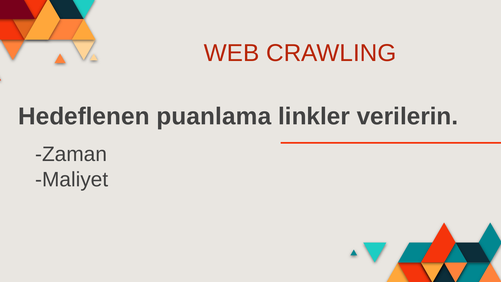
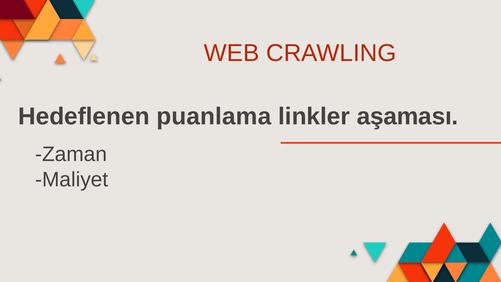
verilerin: verilerin -> aşaması
